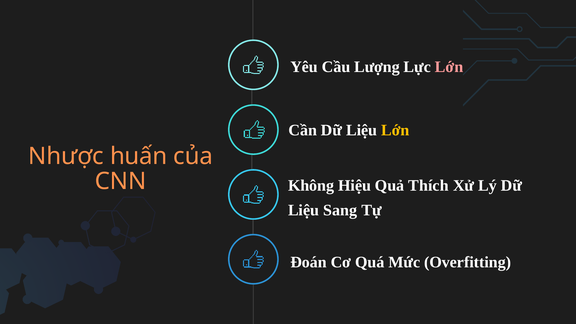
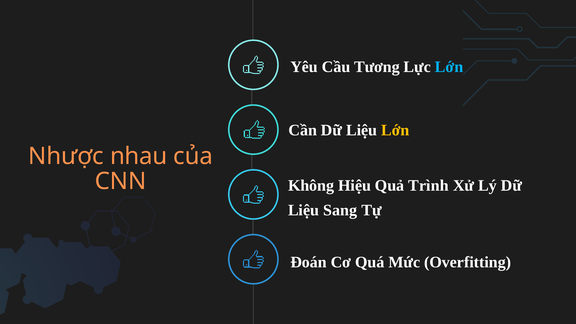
Lượng: Lượng -> Tương
Lớn at (449, 67) colour: pink -> light blue
huấn: huấn -> nhau
Thích: Thích -> Trình
